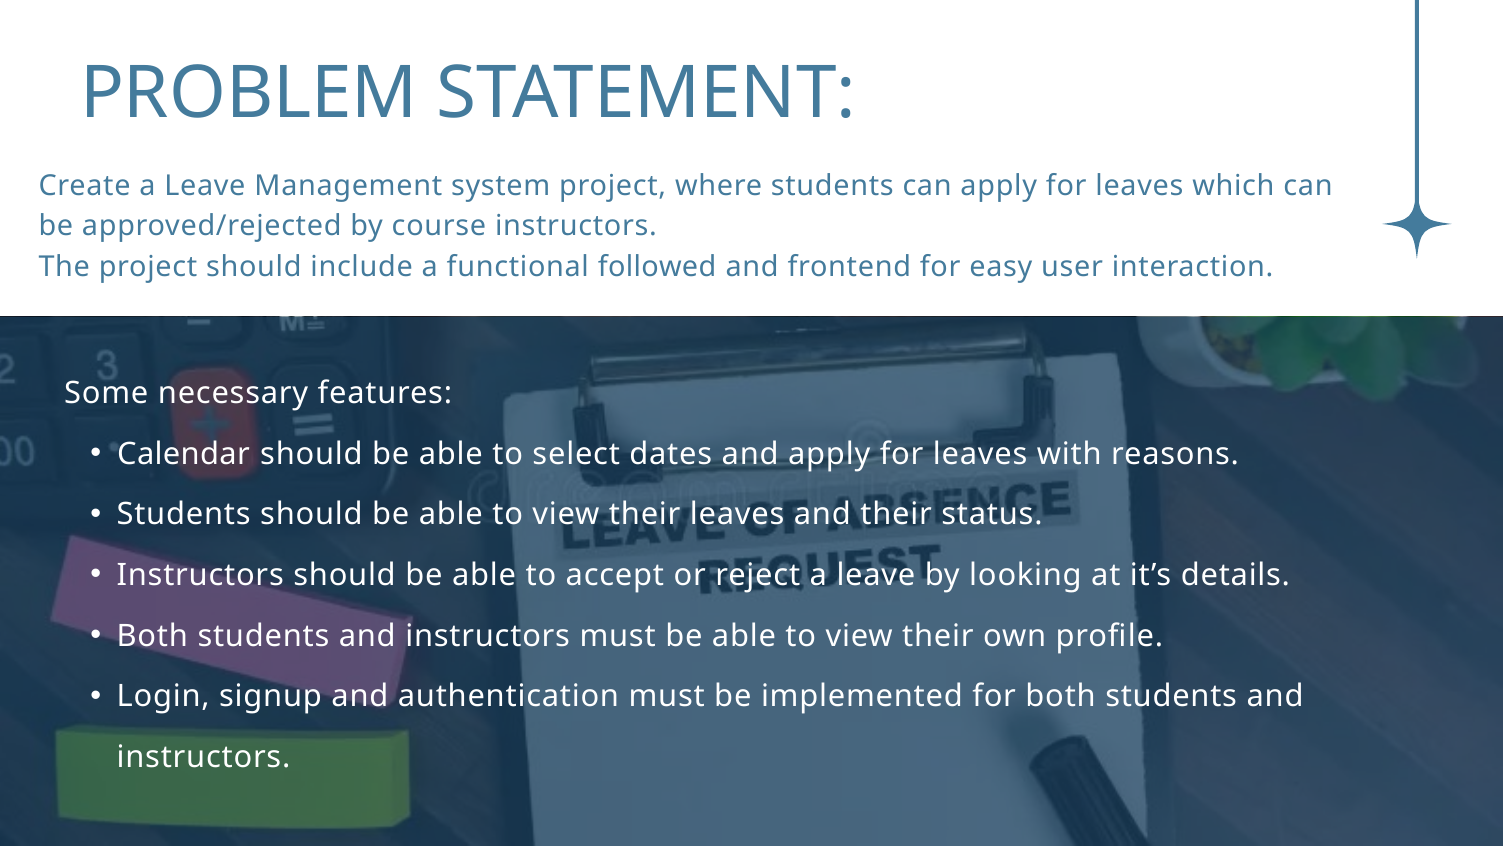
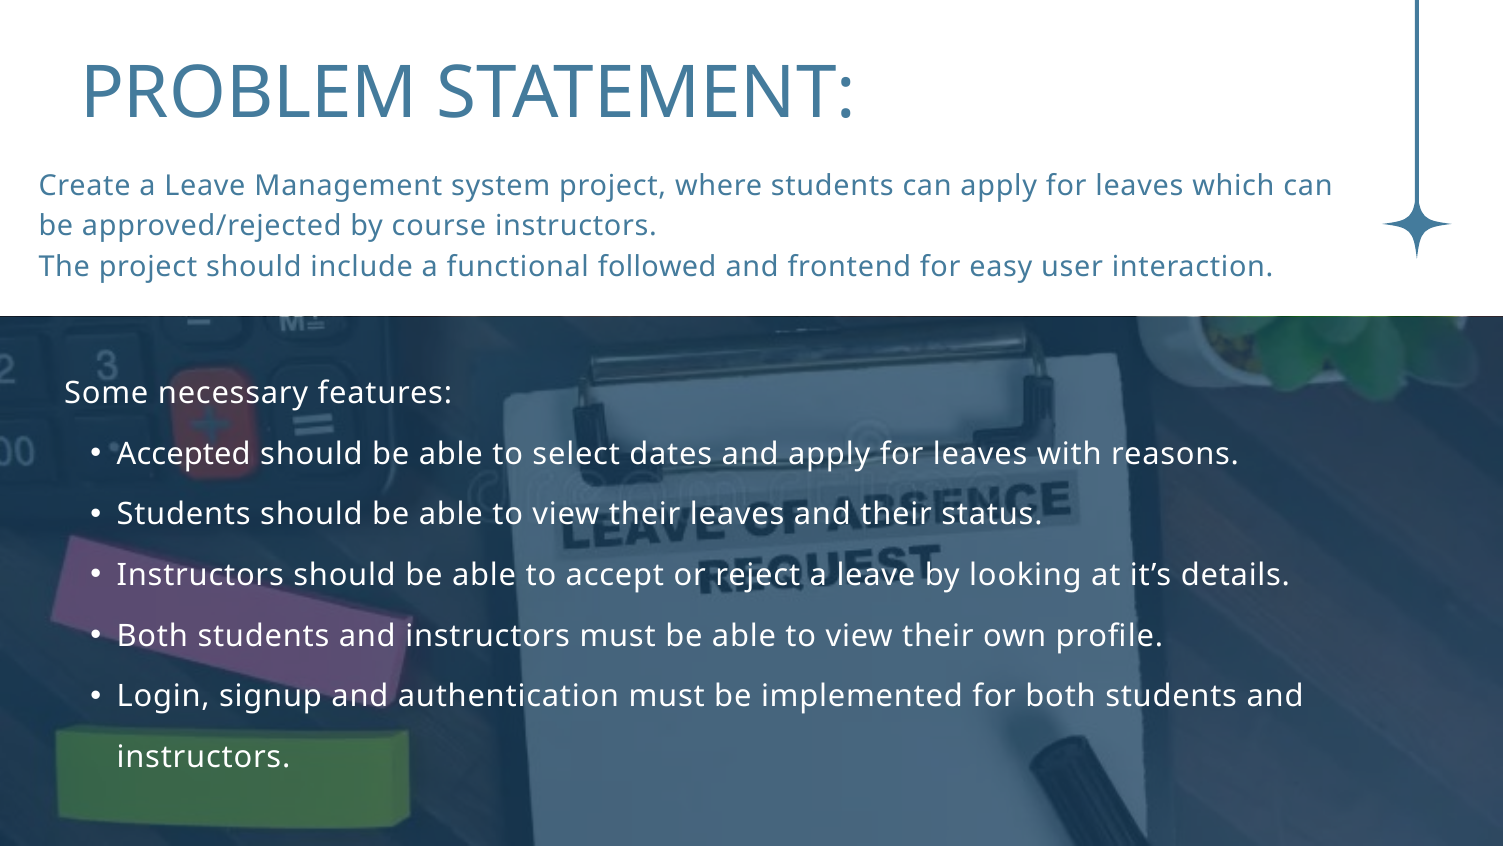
Calendar: Calendar -> Accepted
